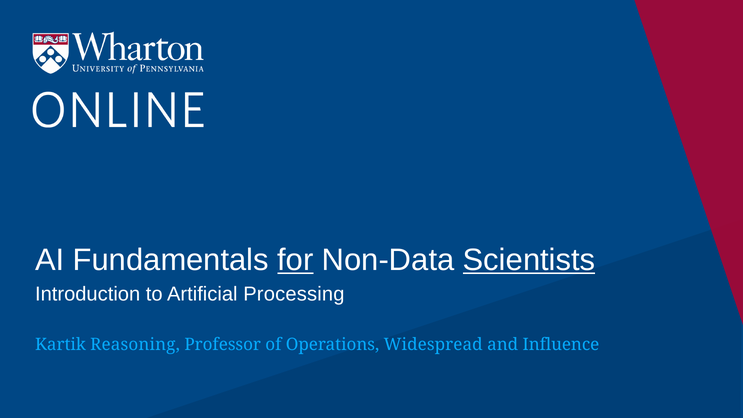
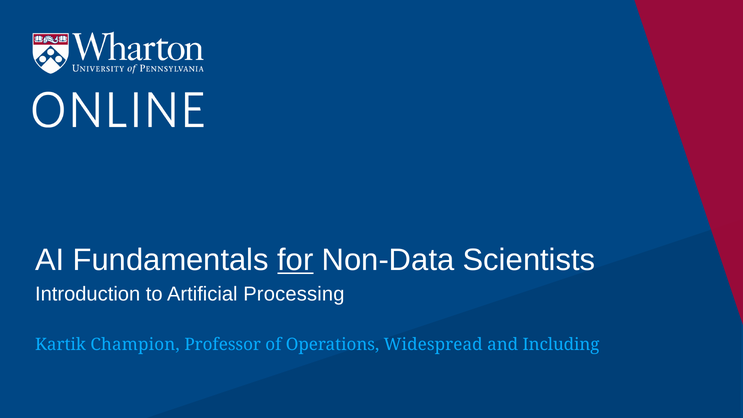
Scientists underline: present -> none
Reasoning: Reasoning -> Champion
Influence: Influence -> Including
